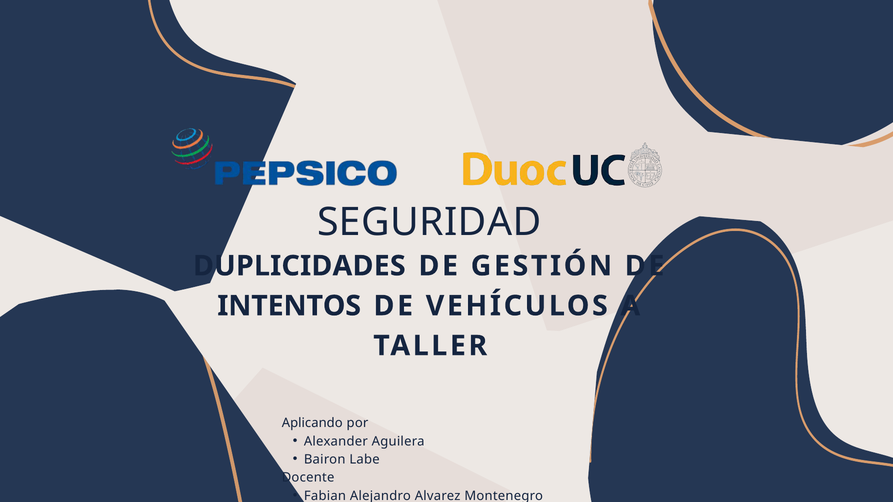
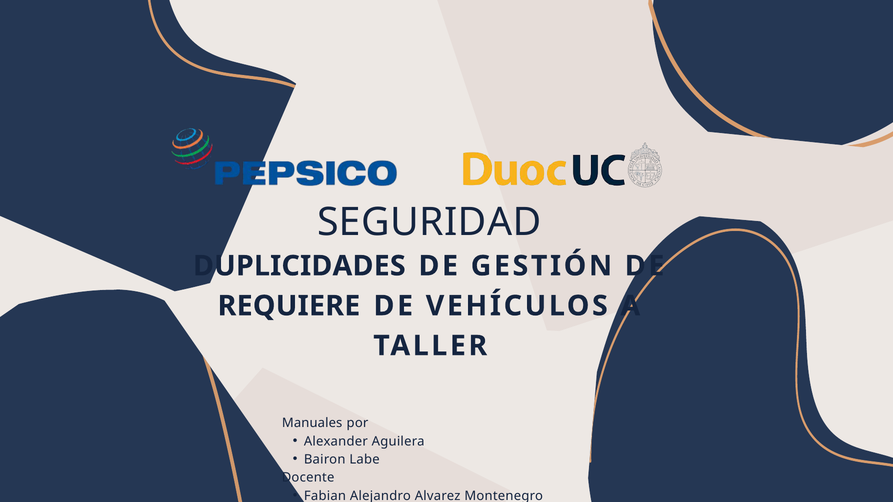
INTENTOS: INTENTOS -> REQUIERE
Aplicando: Aplicando -> Manuales
